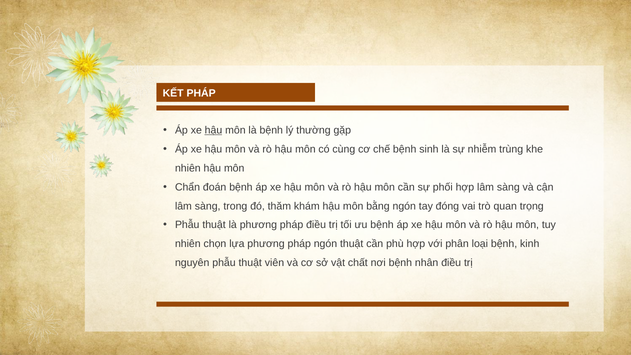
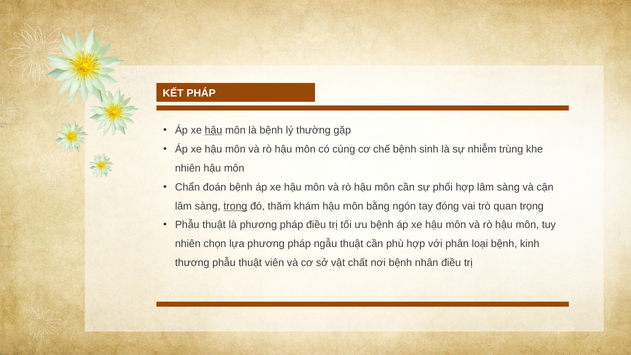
trong underline: none -> present
pháp ngón: ngón -> ngẫu
nguyên: nguyên -> thương
